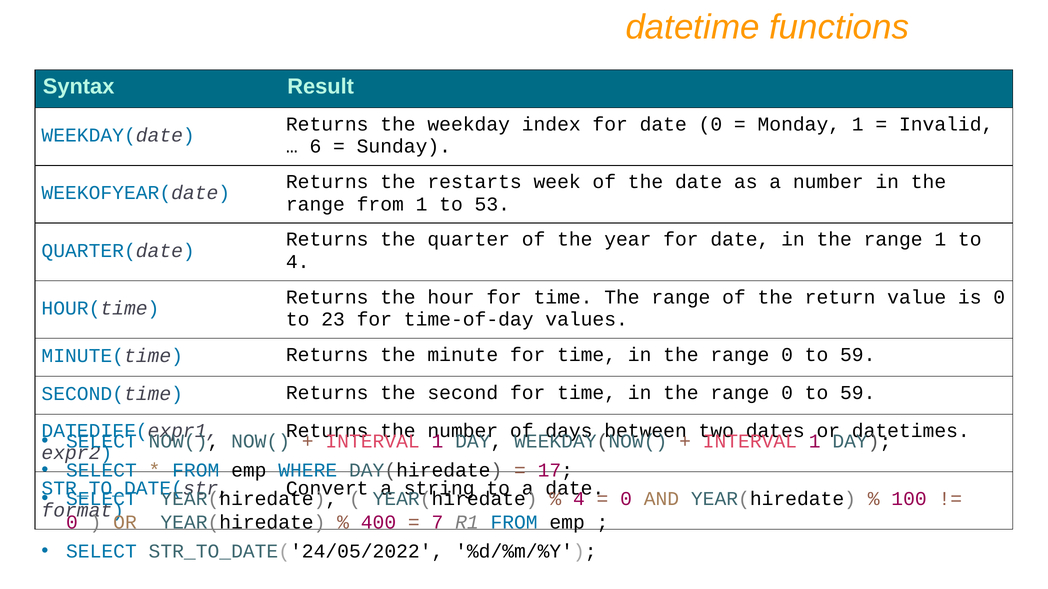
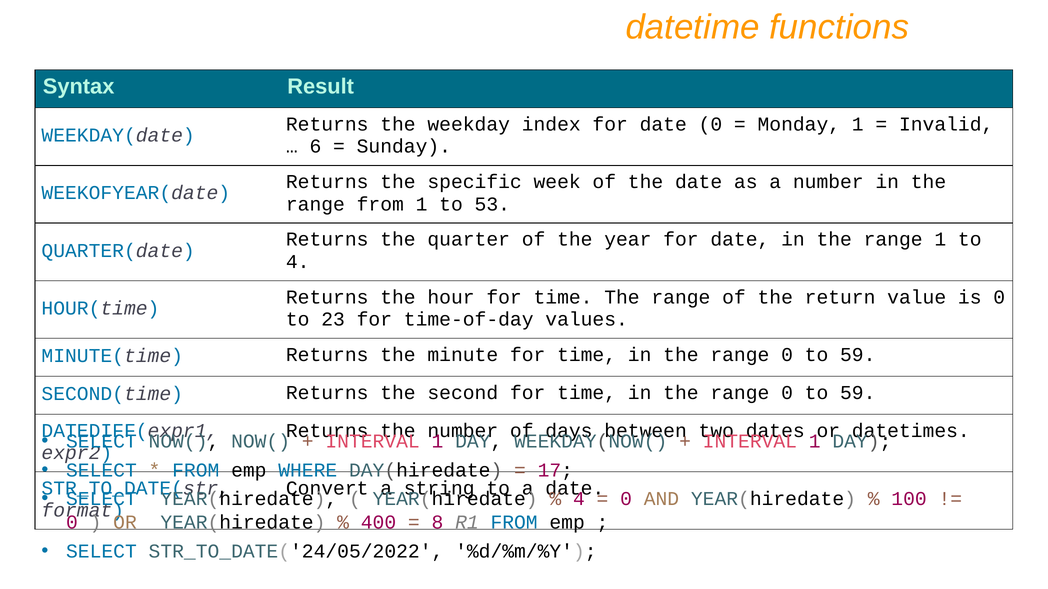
restarts: restarts -> specific
7: 7 -> 8
